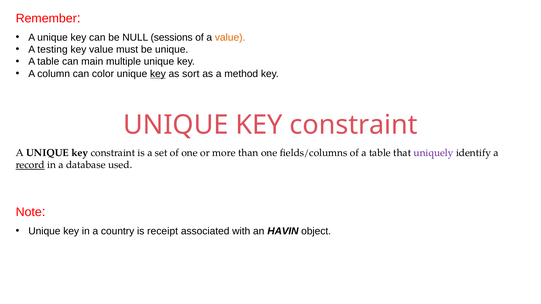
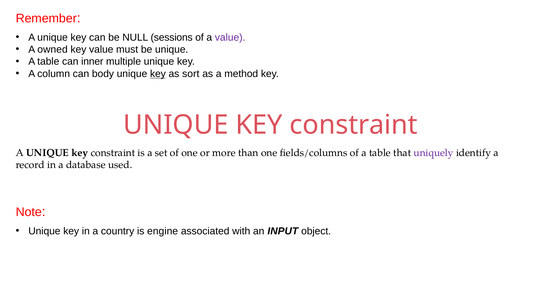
value at (230, 37) colour: orange -> purple
testing: testing -> owned
main: main -> inner
color: color -> body
record underline: present -> none
receipt: receipt -> engine
HAVIN: HAVIN -> INPUT
